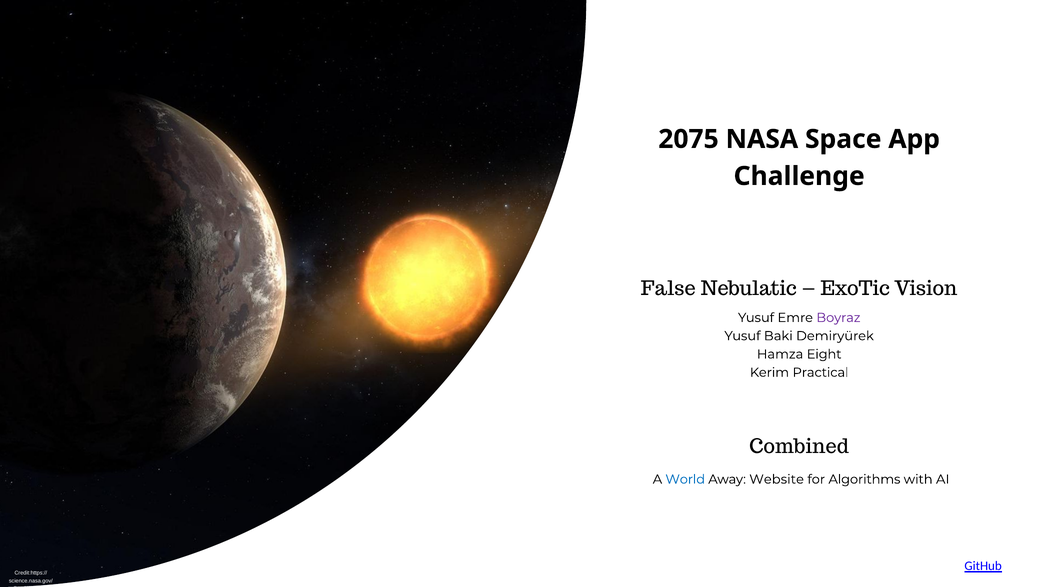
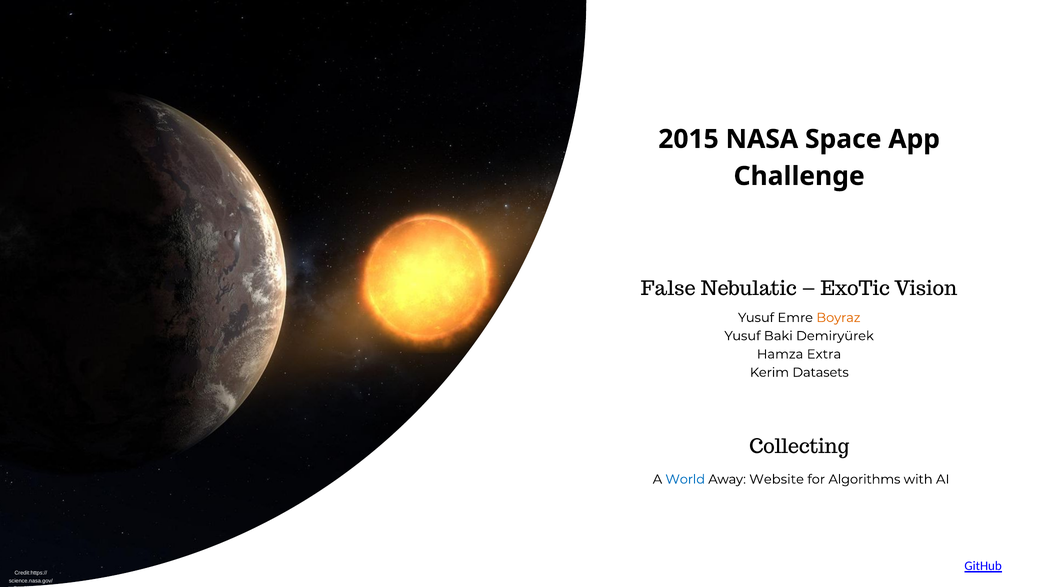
2075: 2075 -> 2015
Boyraz colour: purple -> orange
Eight: Eight -> Extra
Practical: Practical -> Datasets
Combined: Combined -> Collecting
